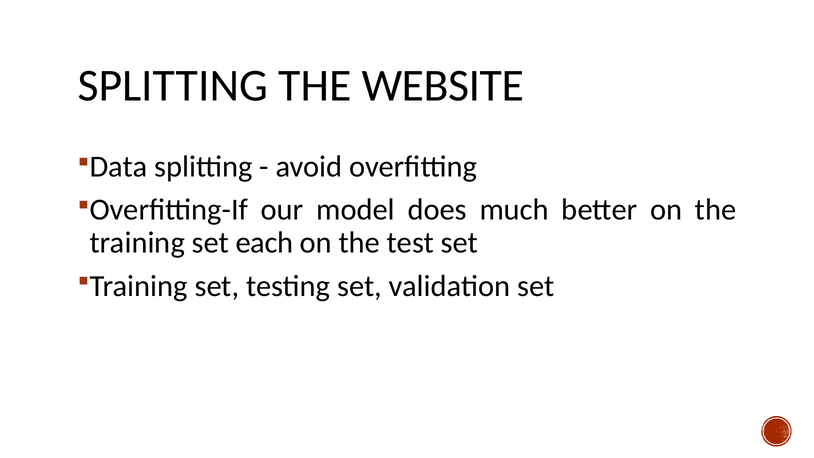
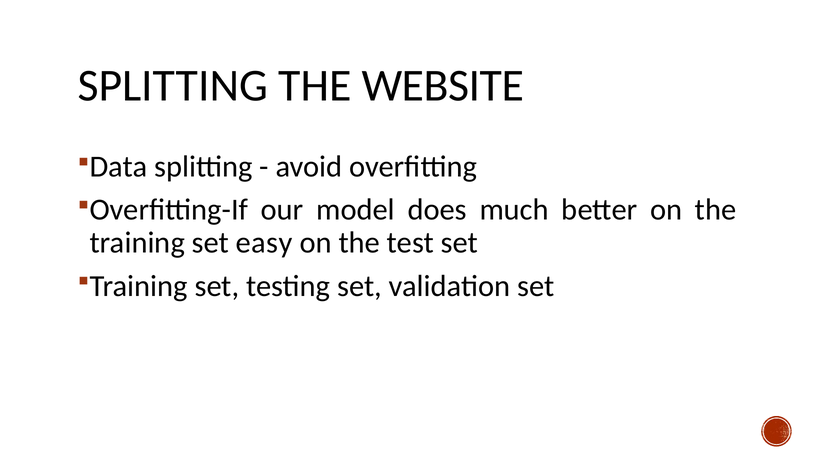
each: each -> easy
